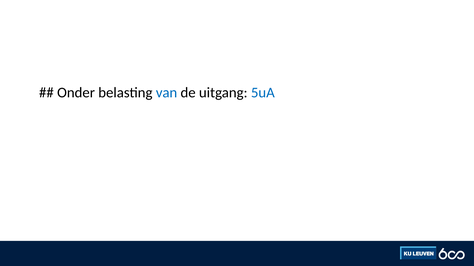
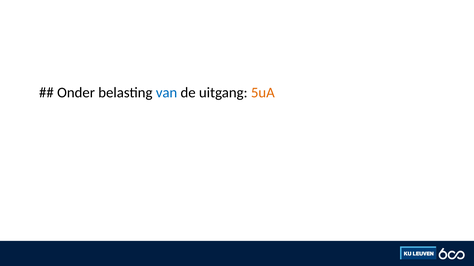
5uA colour: blue -> orange
